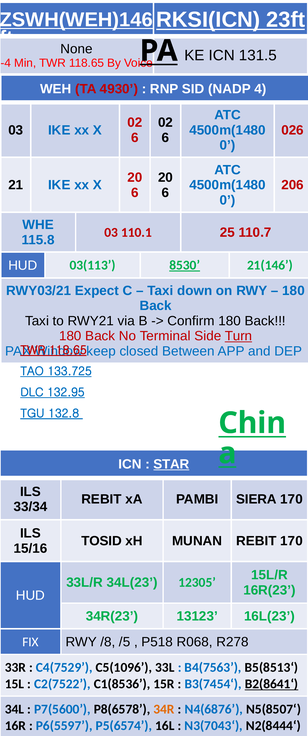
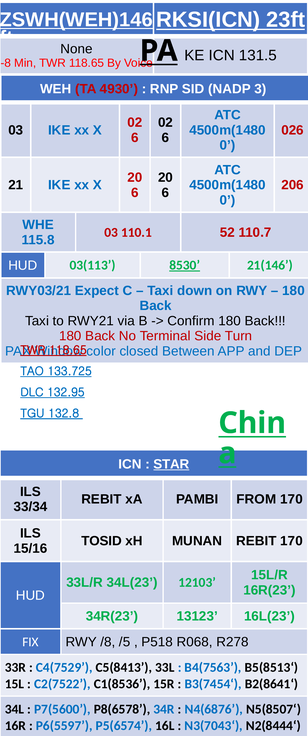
-4: -4 -> -8
4: 4 -> 3
25: 25 -> 52
Turn underline: present -> none
keep: keep -> color
SIERA: SIERA -> FROM
12305: 12305 -> 12103
C5(1096: C5(1096 -> C5(8413
B2(8641‘ underline: present -> none
34R colour: orange -> blue
